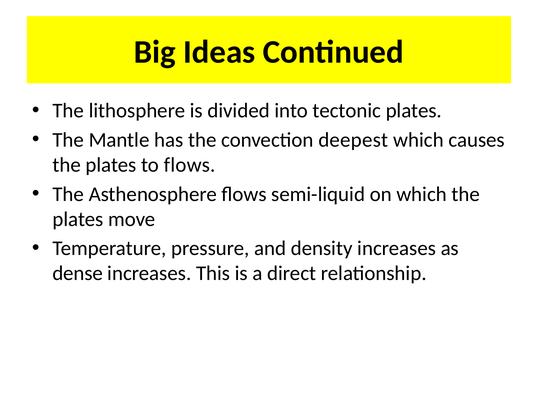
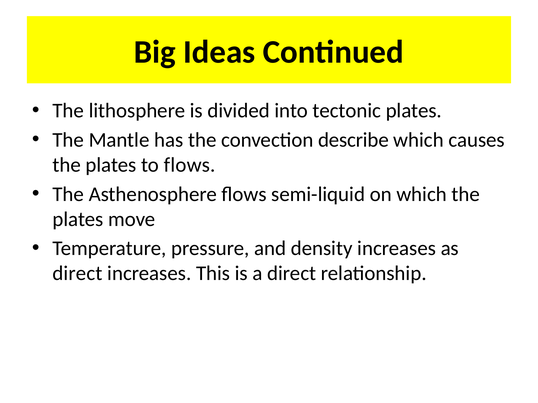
deepest: deepest -> describe
dense at (78, 274): dense -> direct
